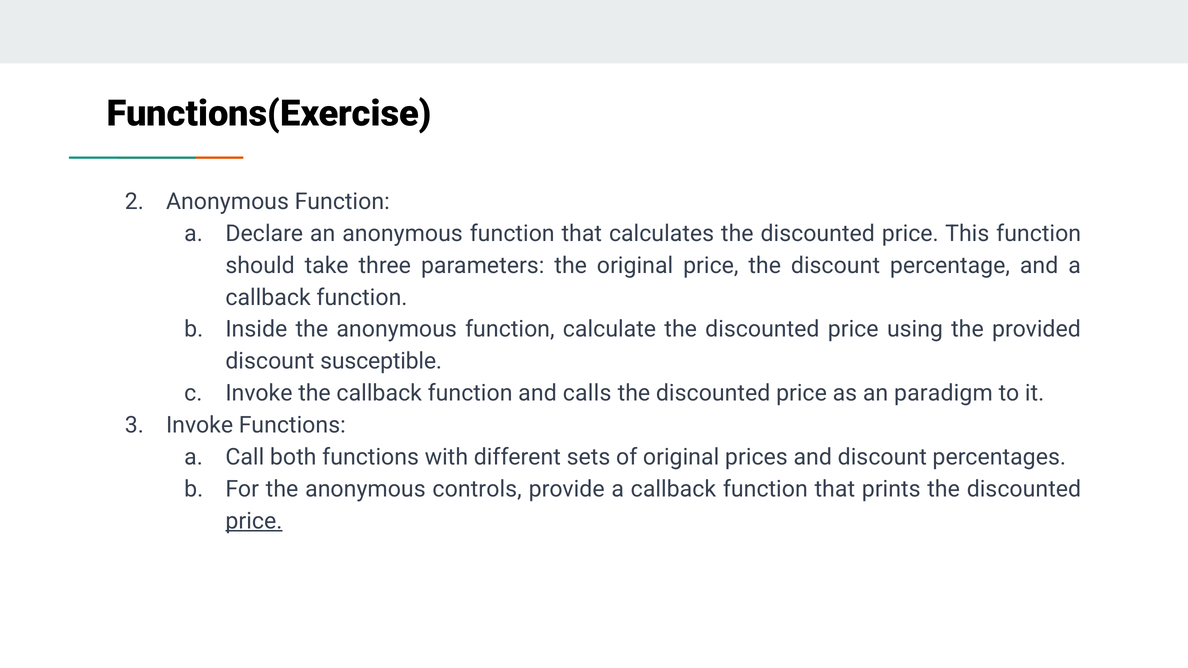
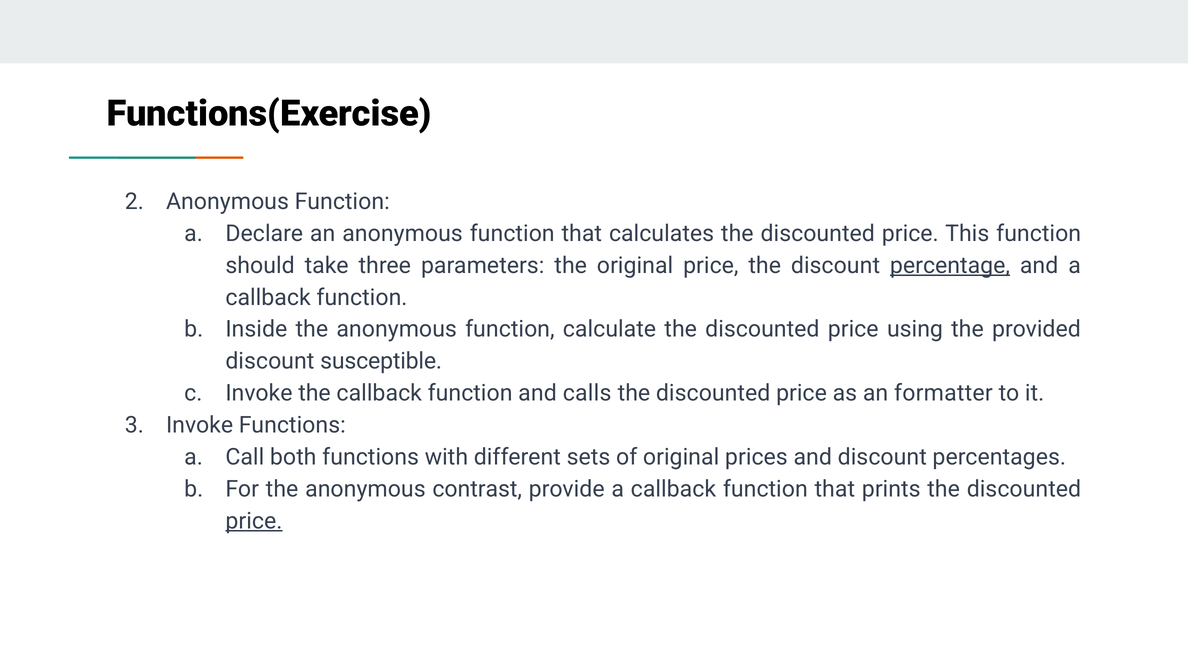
percentage underline: none -> present
paradigm: paradigm -> formatter
controls: controls -> contrast
